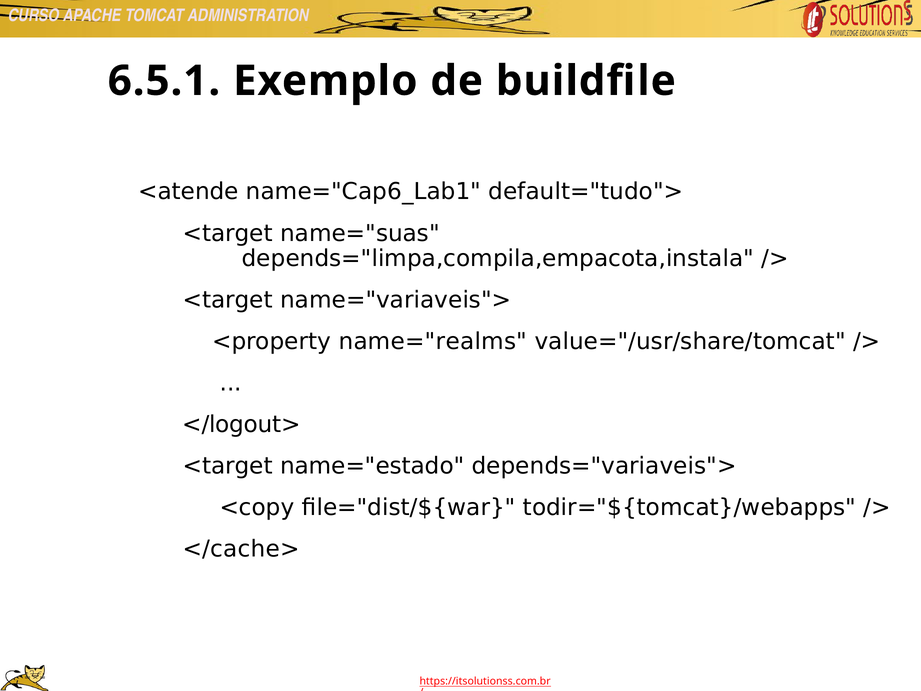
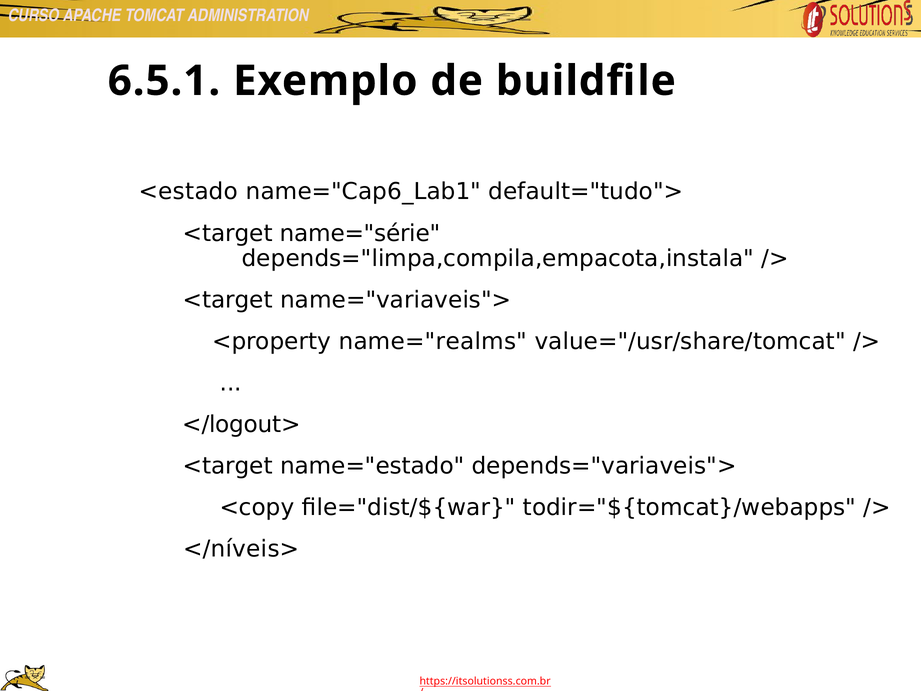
<atende: <atende -> <estado
name="suas: name="suas -> name="série
</cache>: </cache> -> </níveis>
